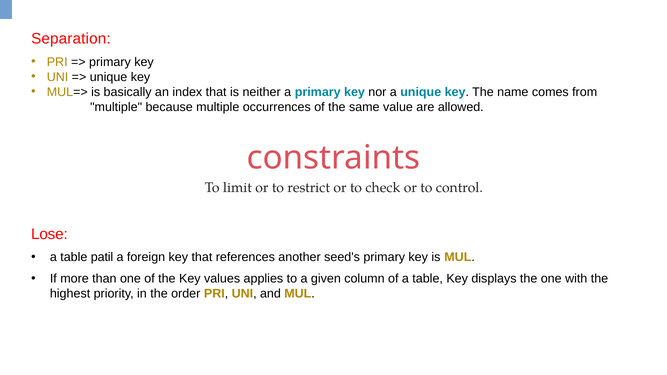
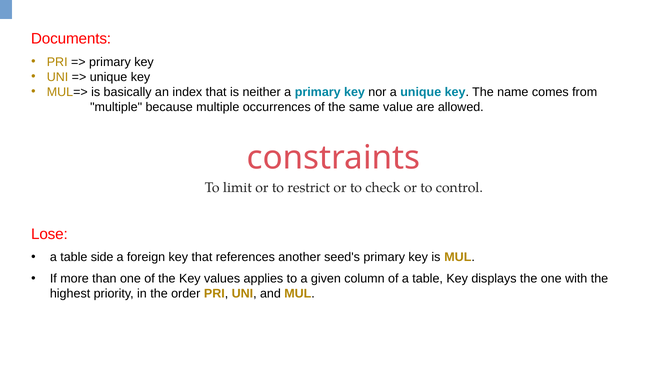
Separation: Separation -> Documents
patil: patil -> side
